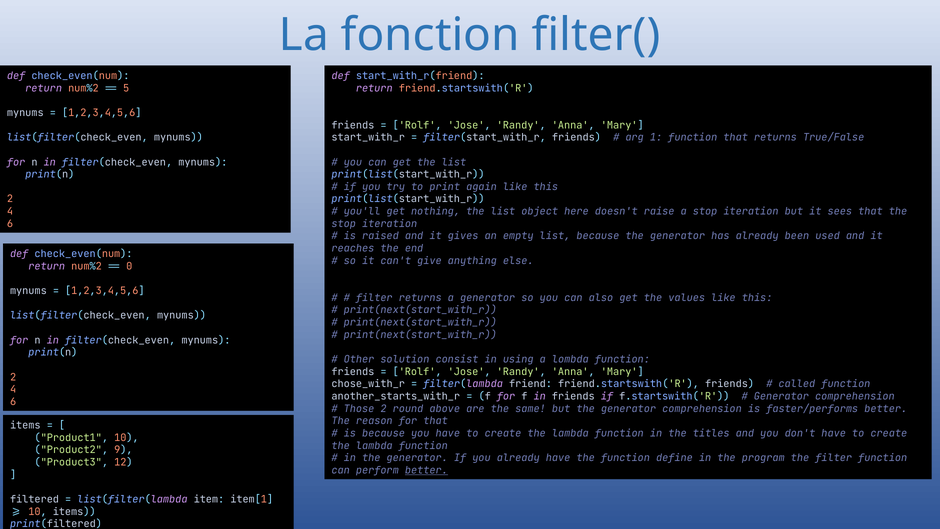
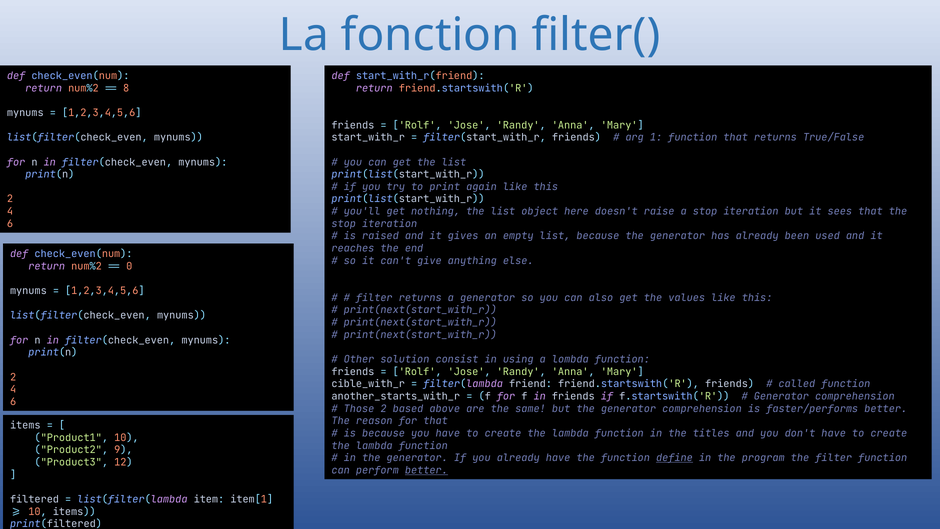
5: 5 -> 8
chose_with_r: chose_with_r -> cible_with_r
round: round -> based
define underline: none -> present
